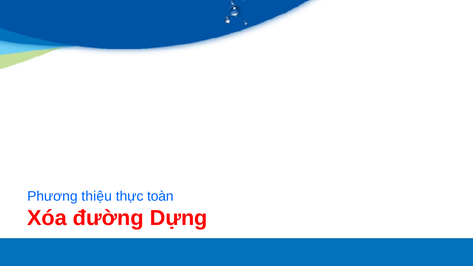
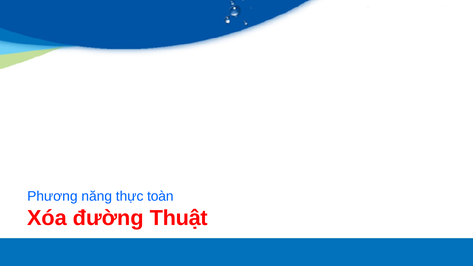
thiệu: thiệu -> năng
Dựng: Dựng -> Thuật
